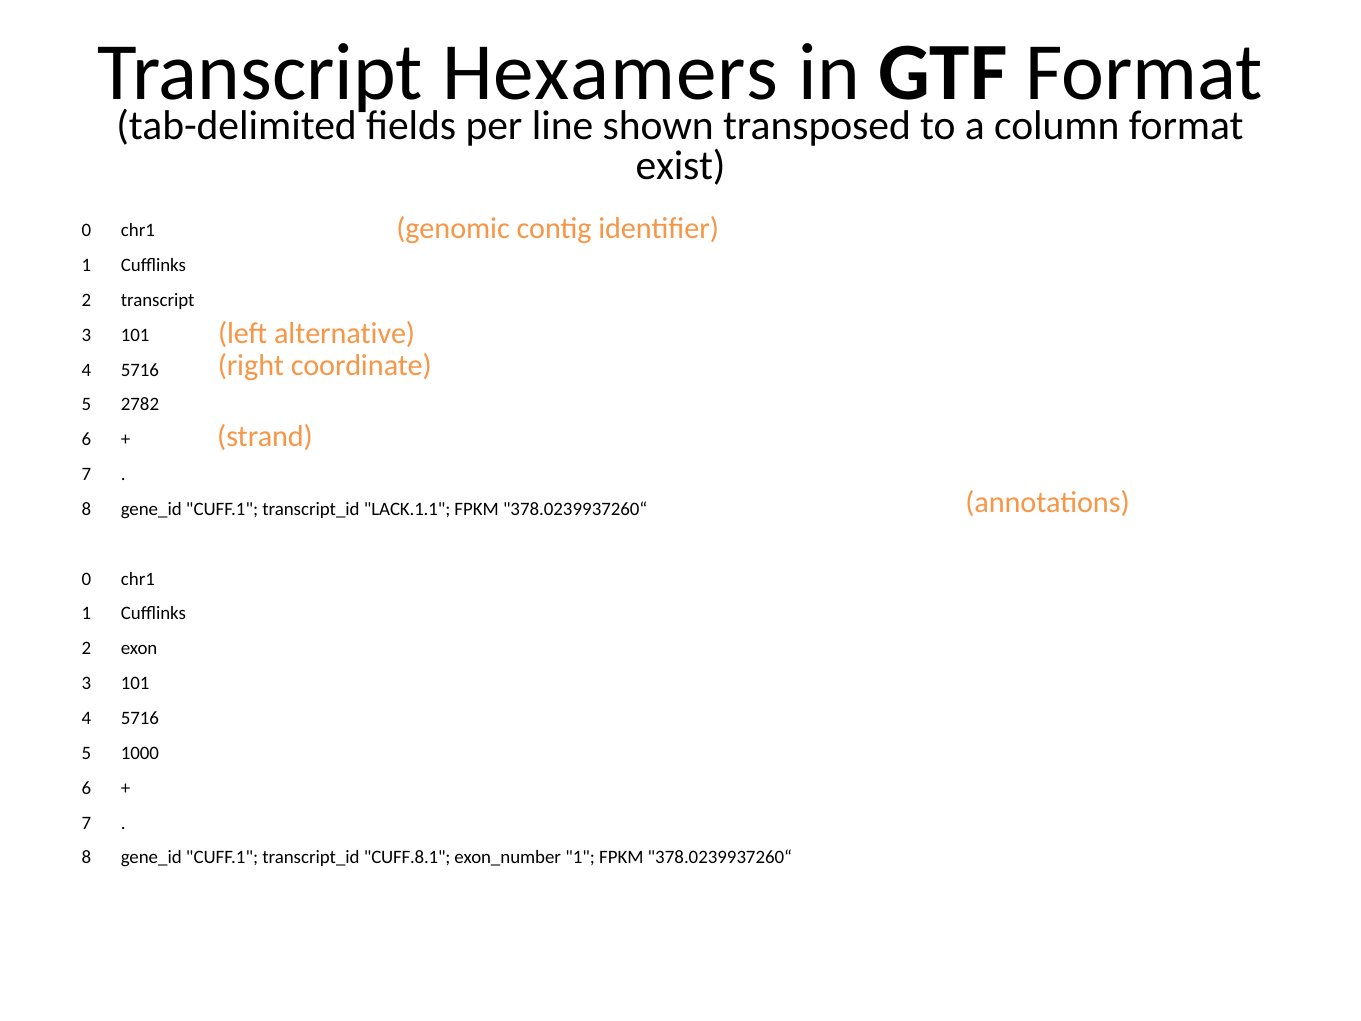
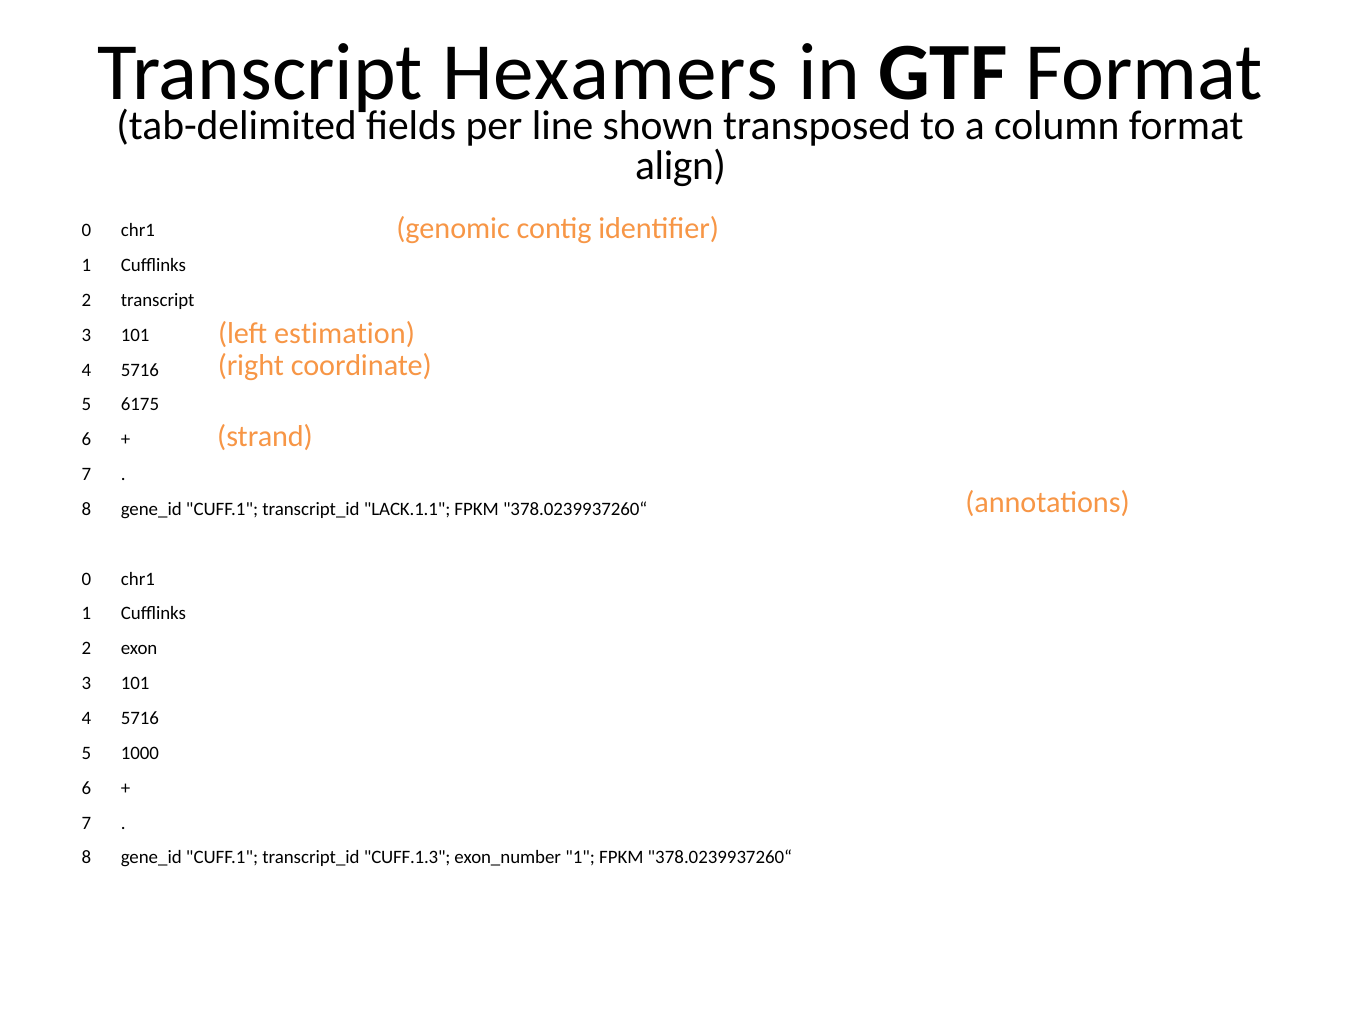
exist: exist -> align
alternative: alternative -> estimation
2782: 2782 -> 6175
CUFF.8.1: CUFF.8.1 -> CUFF.1.3
